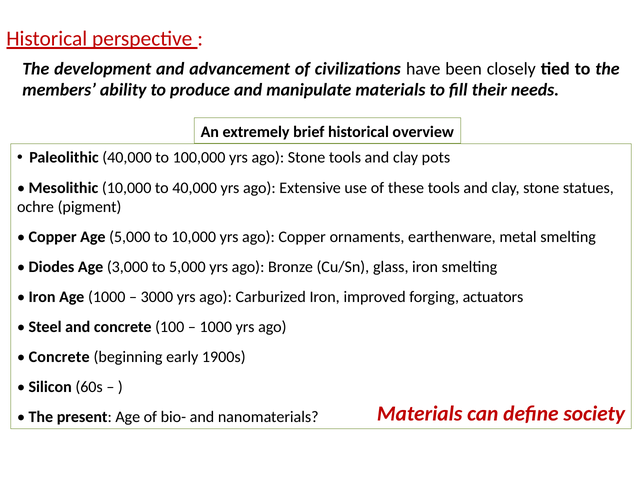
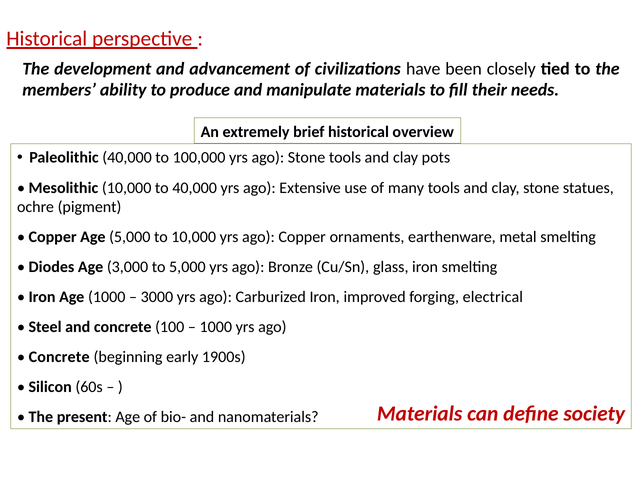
these: these -> many
actuators: actuators -> electrical
